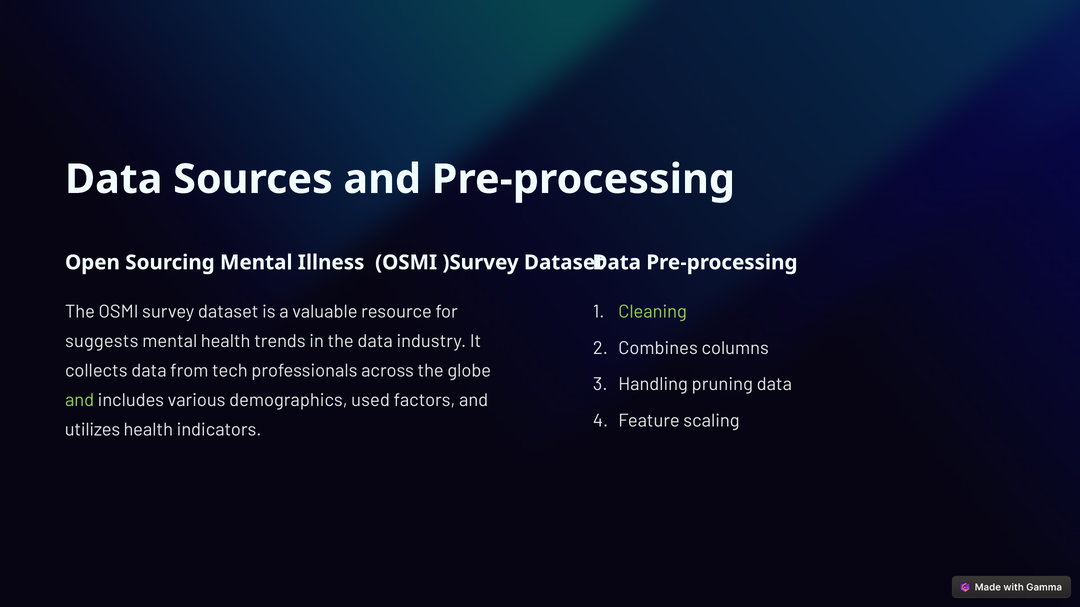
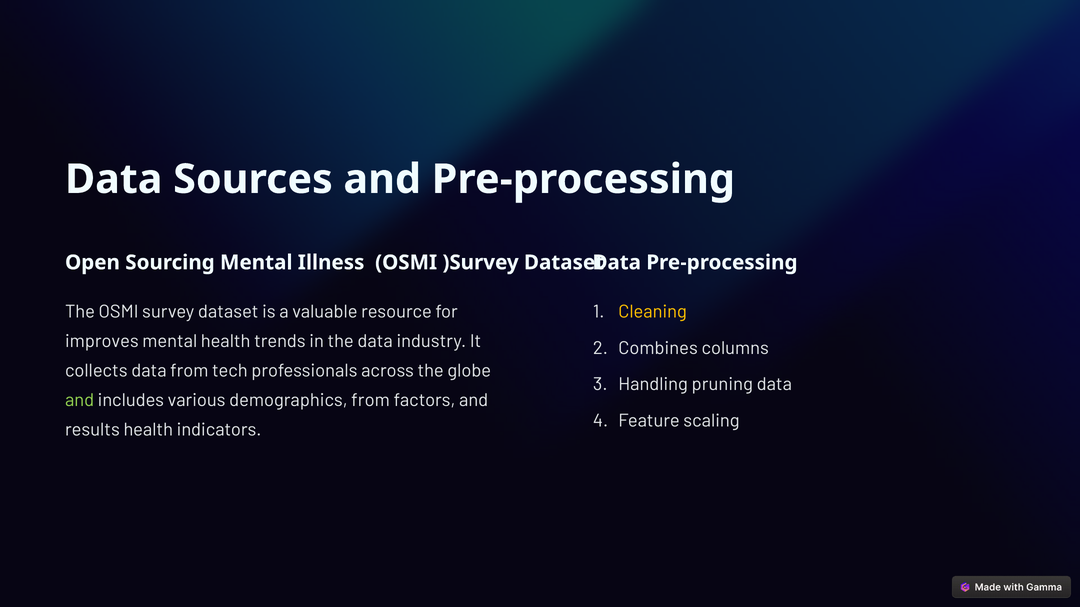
Cleaning colour: light green -> yellow
suggests: suggests -> improves
demographics used: used -> from
utilizes: utilizes -> results
